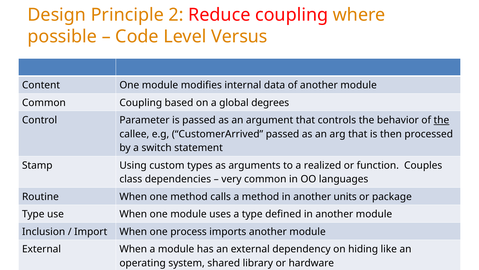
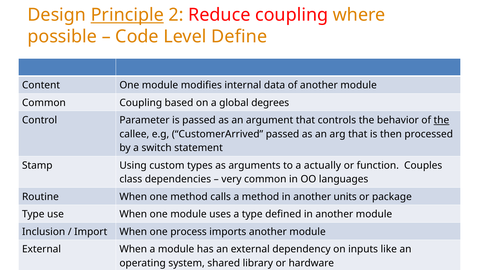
Principle underline: none -> present
Versus: Versus -> Define
realized: realized -> actually
hiding: hiding -> inputs
